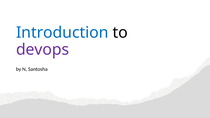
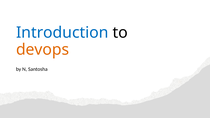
devops colour: purple -> orange
